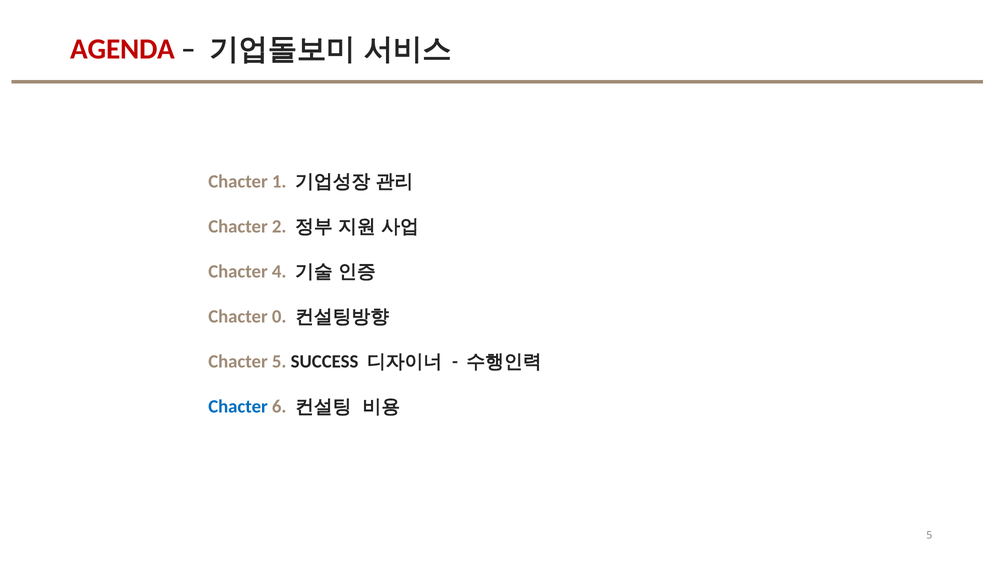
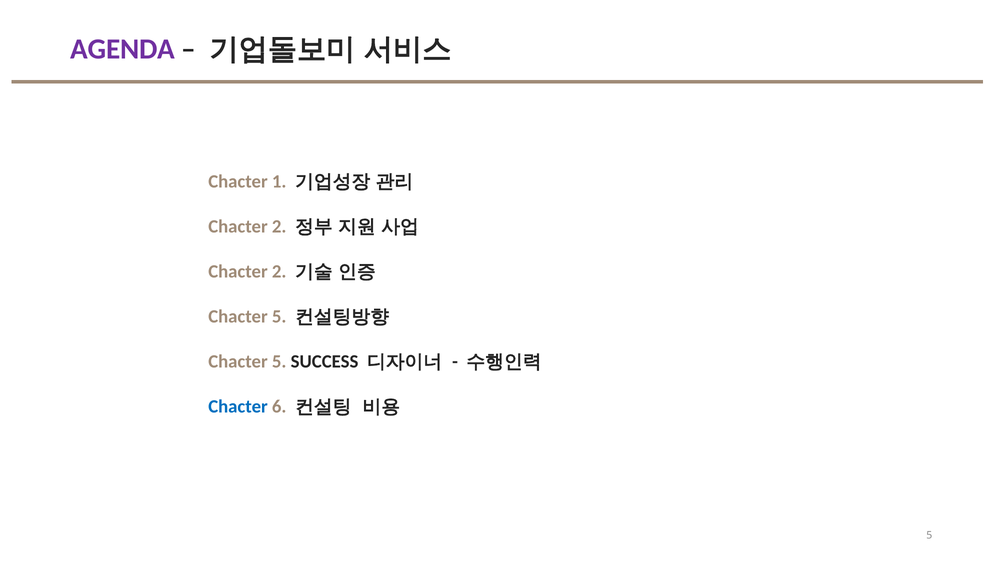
AGENDA colour: red -> purple
4 at (279, 271): 4 -> 2
0 at (279, 317): 0 -> 5
